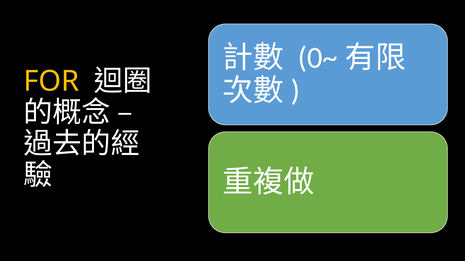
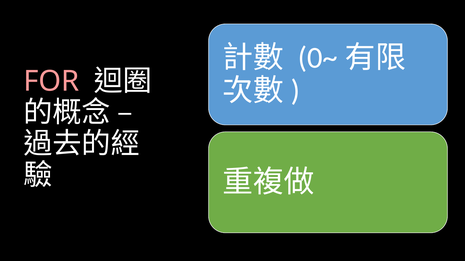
FOR colour: yellow -> pink
